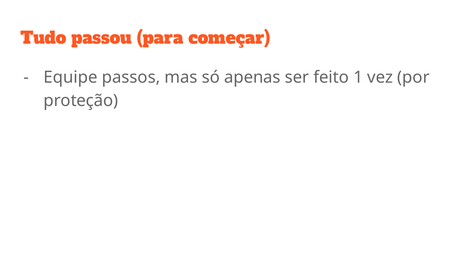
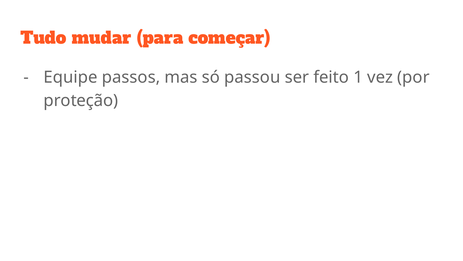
passou: passou -> mudar
apenas: apenas -> passou
